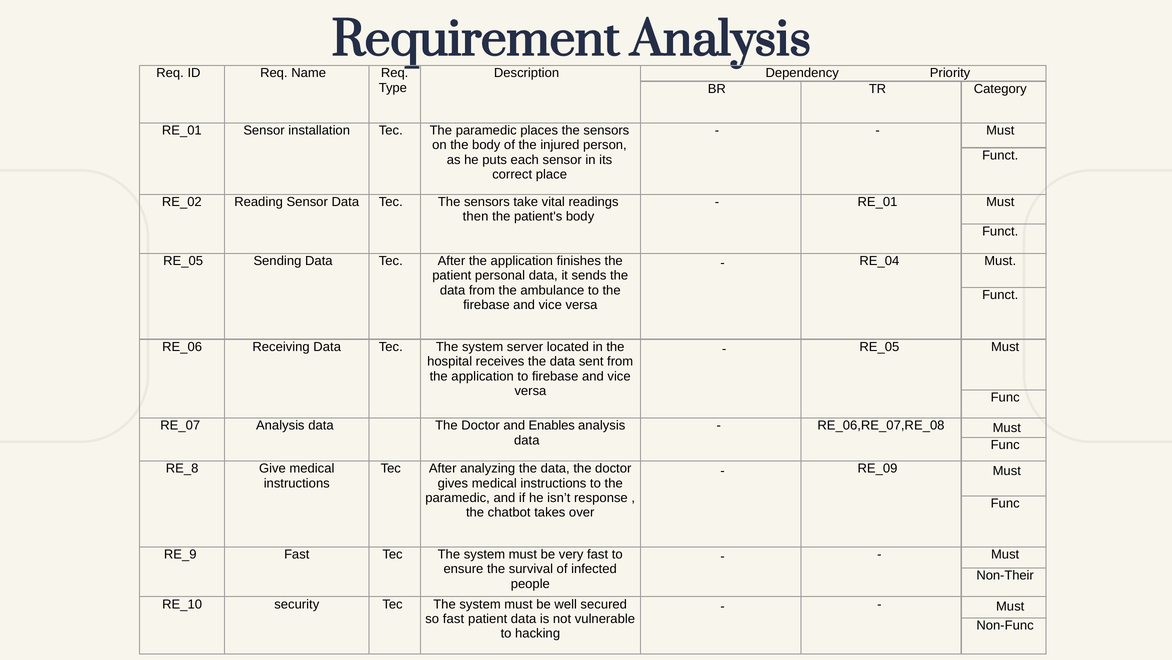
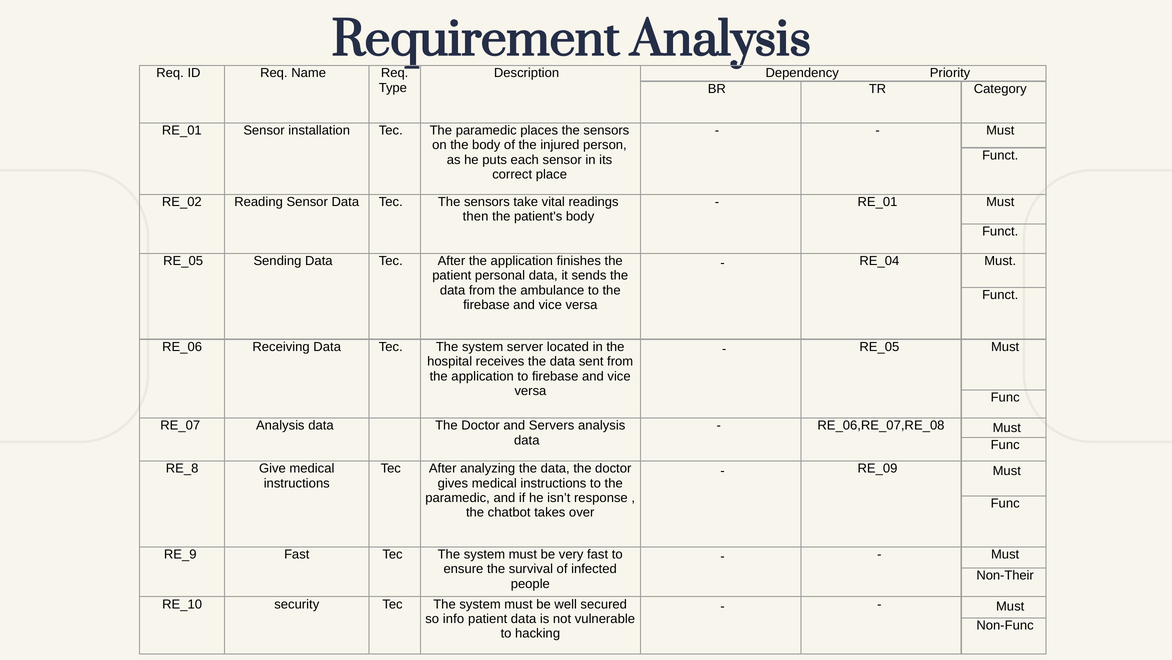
Enables: Enables -> Servers
so fast: fast -> info
